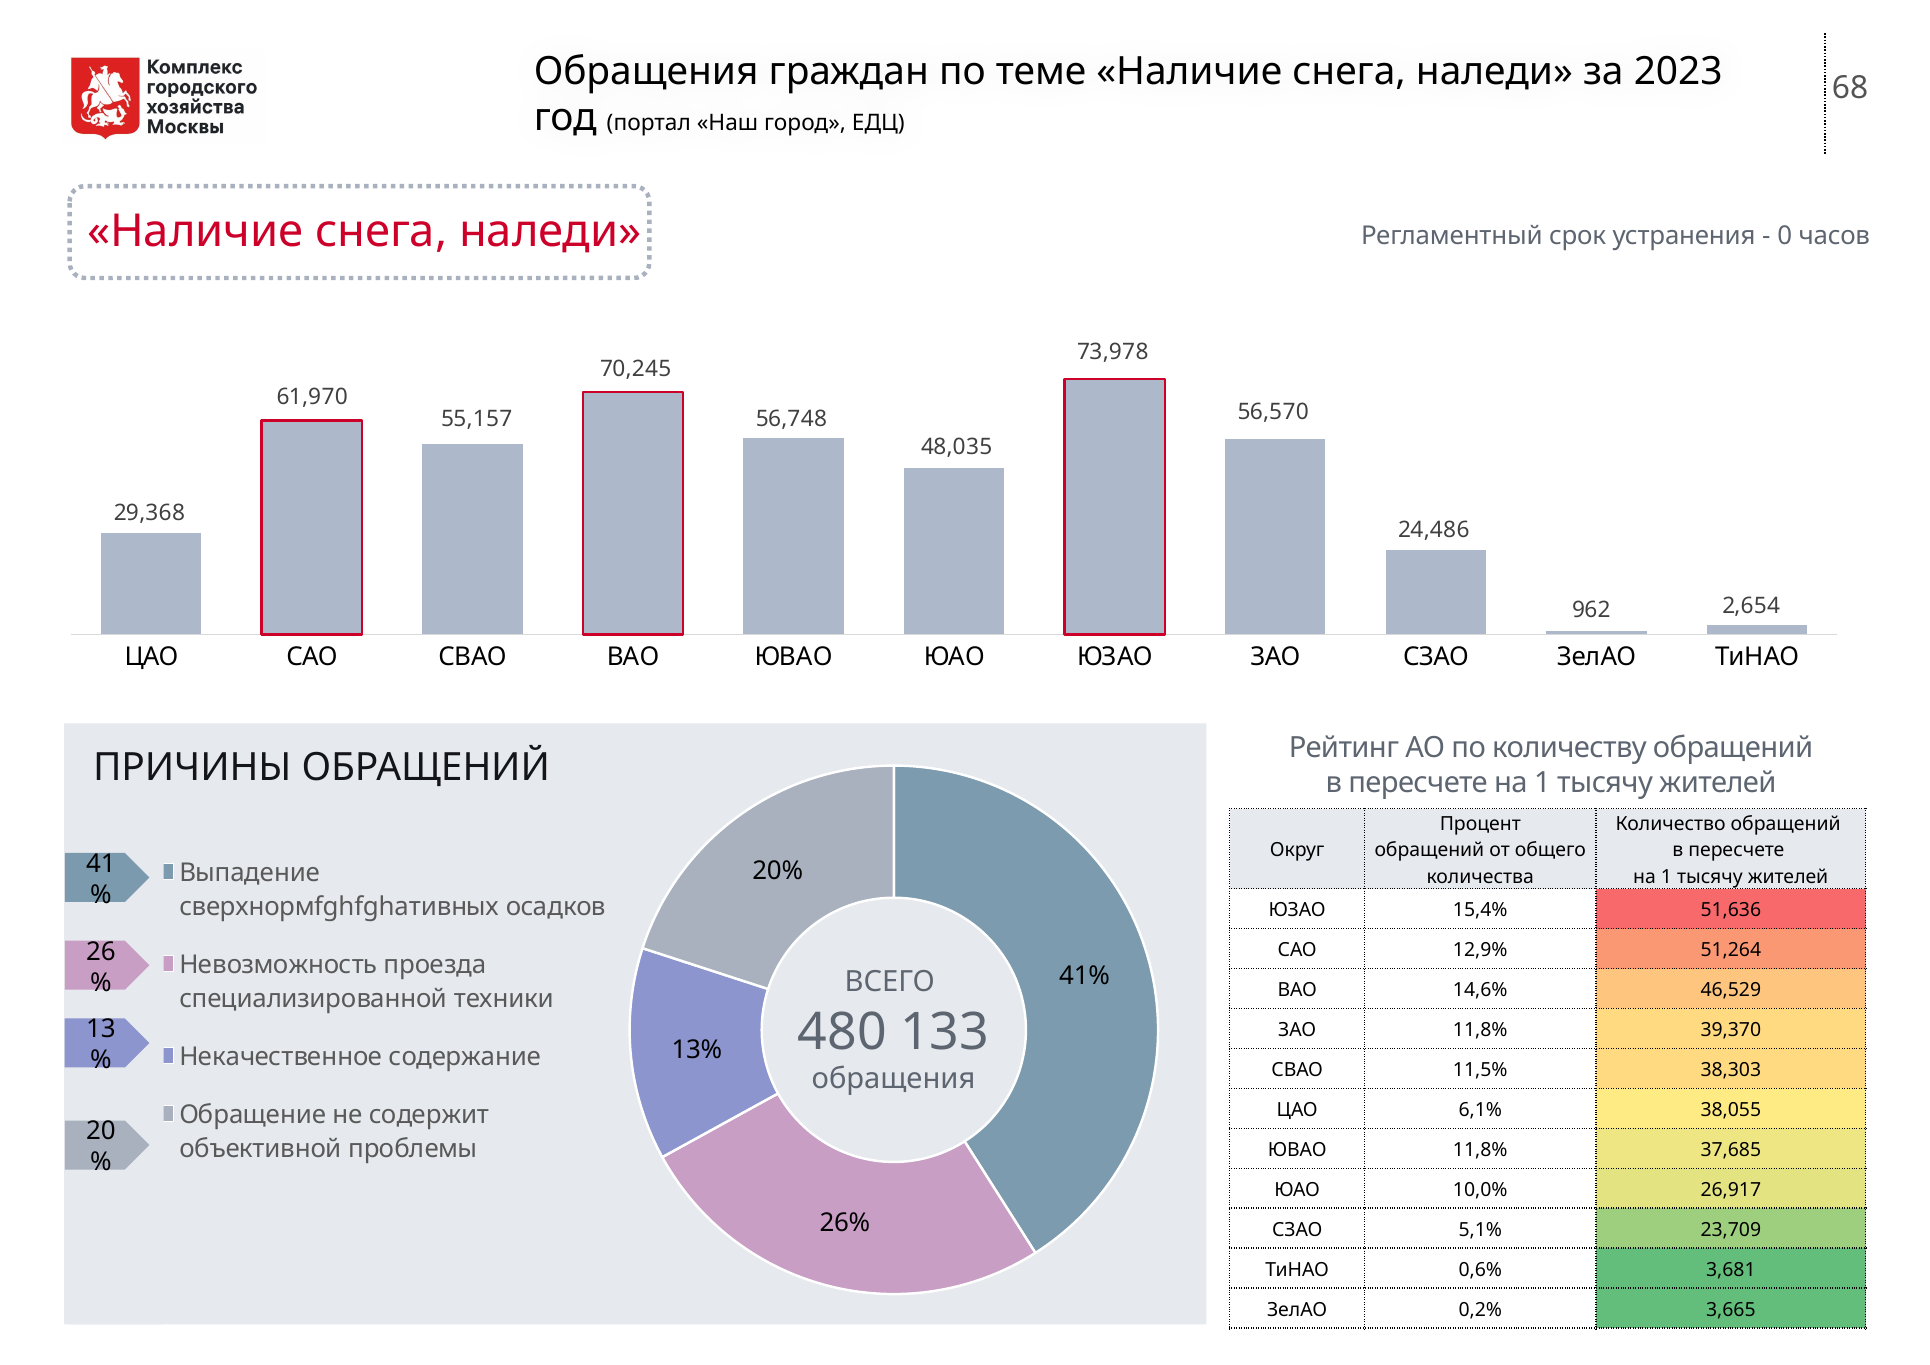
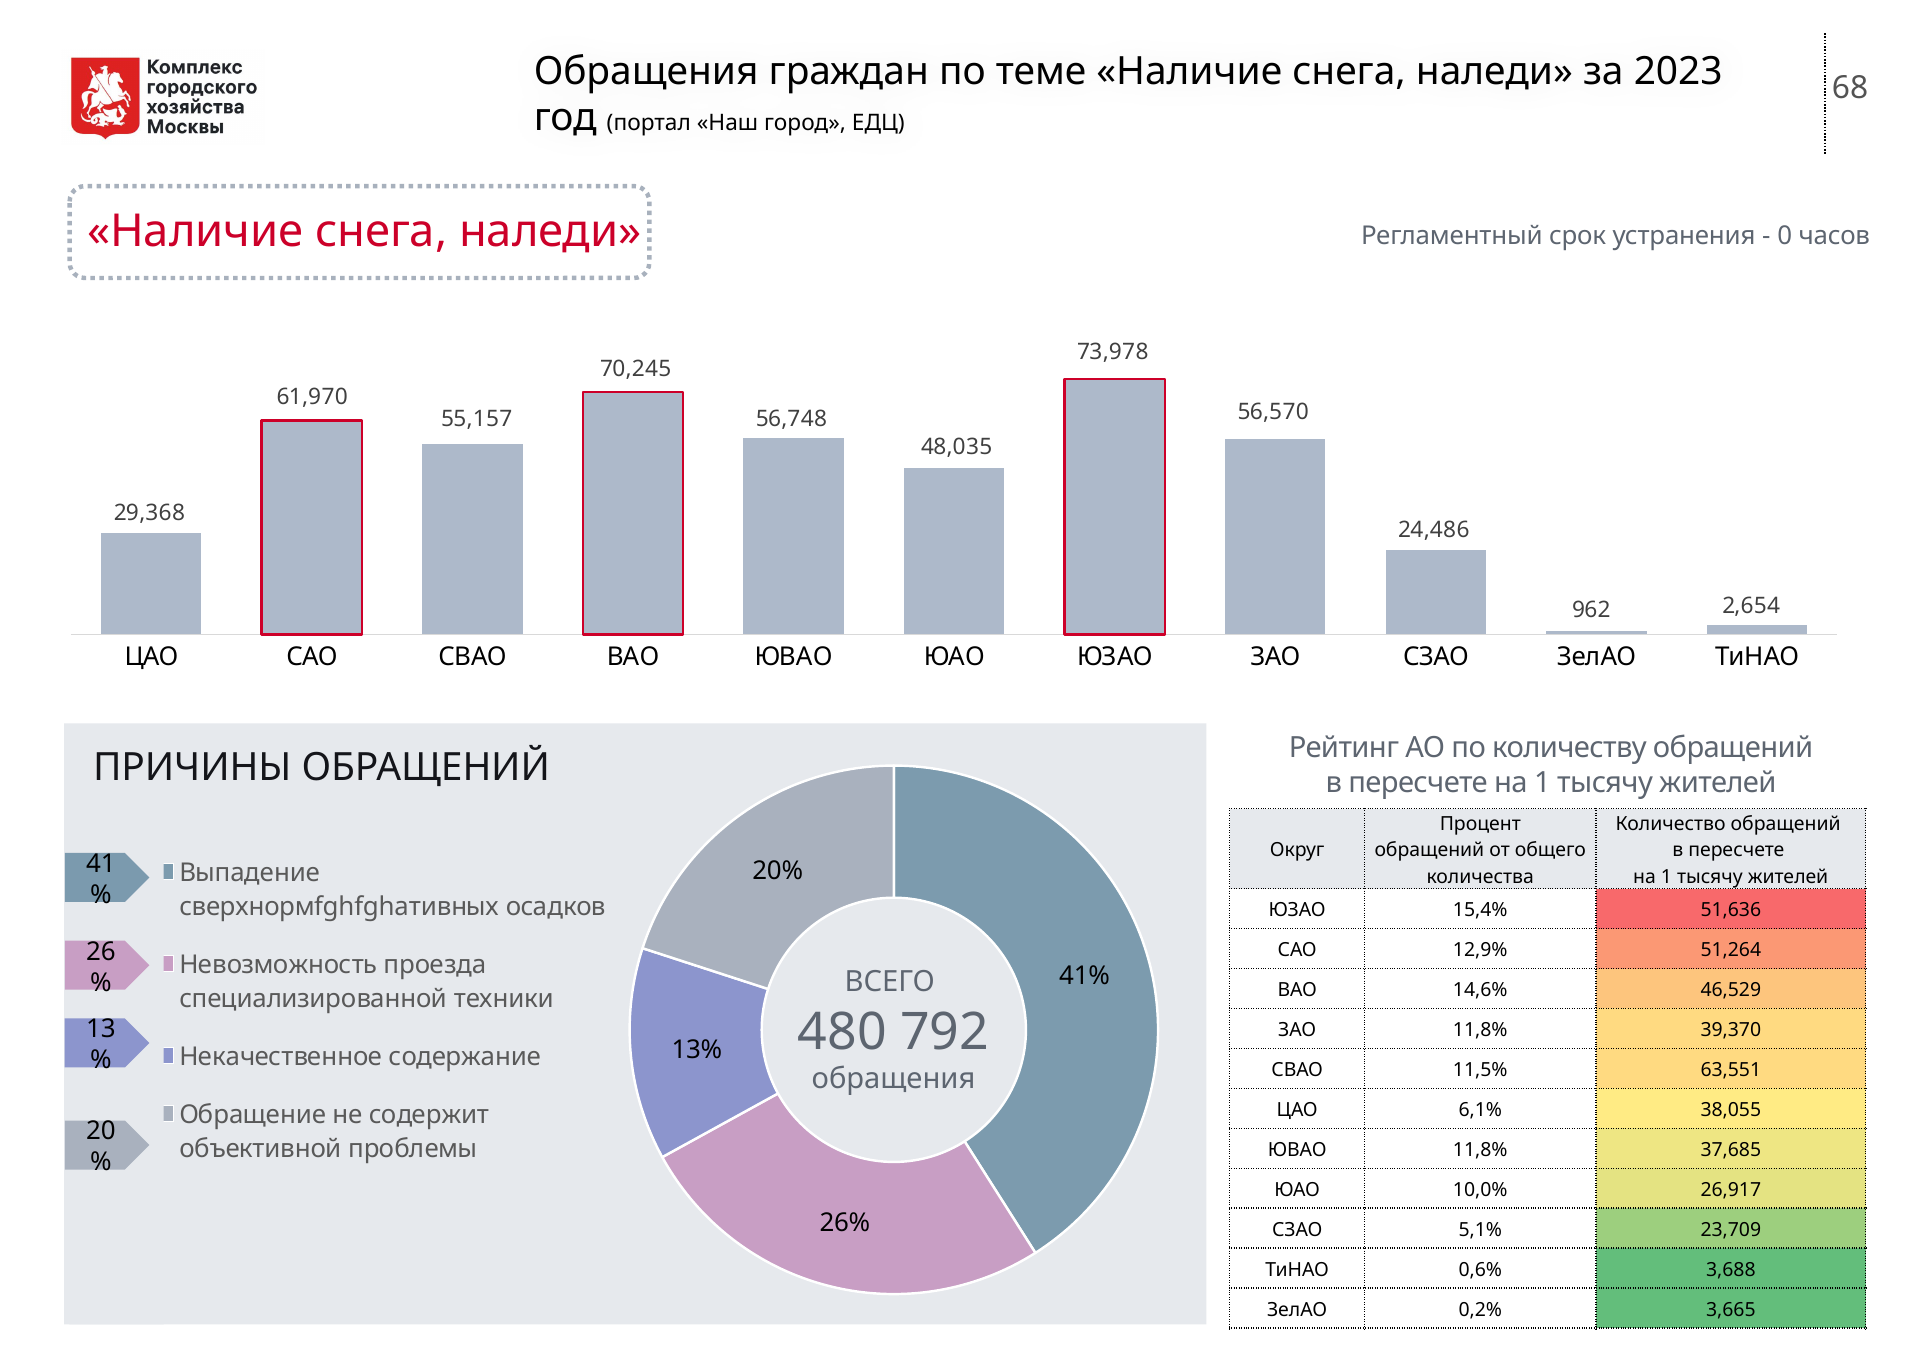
133: 133 -> 792
38,303: 38,303 -> 63,551
3,681: 3,681 -> 3,688
